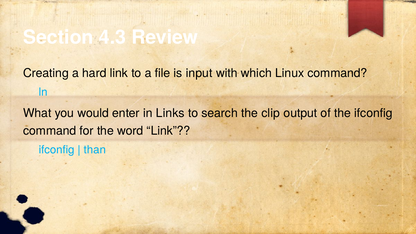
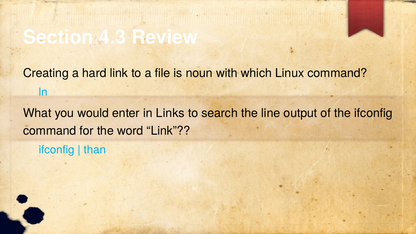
input: input -> noun
clip: clip -> line
